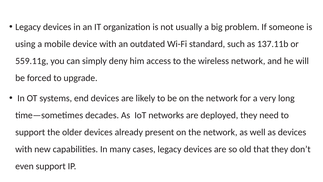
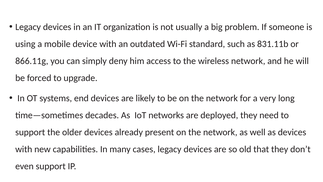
137.11b: 137.11b -> 831.11b
559.11g: 559.11g -> 866.11g
